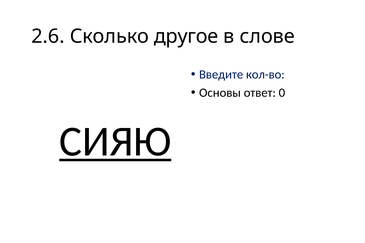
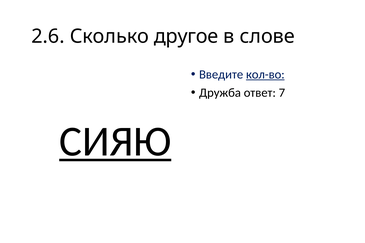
кол-во underline: none -> present
Основы: Основы -> Дружба
0: 0 -> 7
